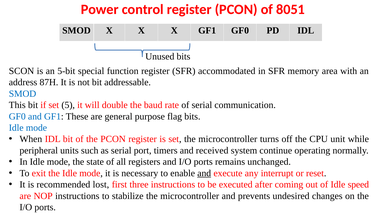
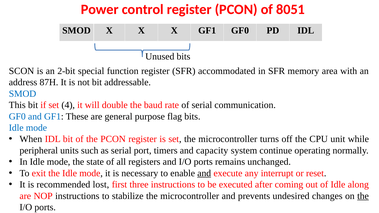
5-bit: 5-bit -> 2-bit
5: 5 -> 4
received: received -> capacity
speed: speed -> along
the at (363, 196) underline: none -> present
